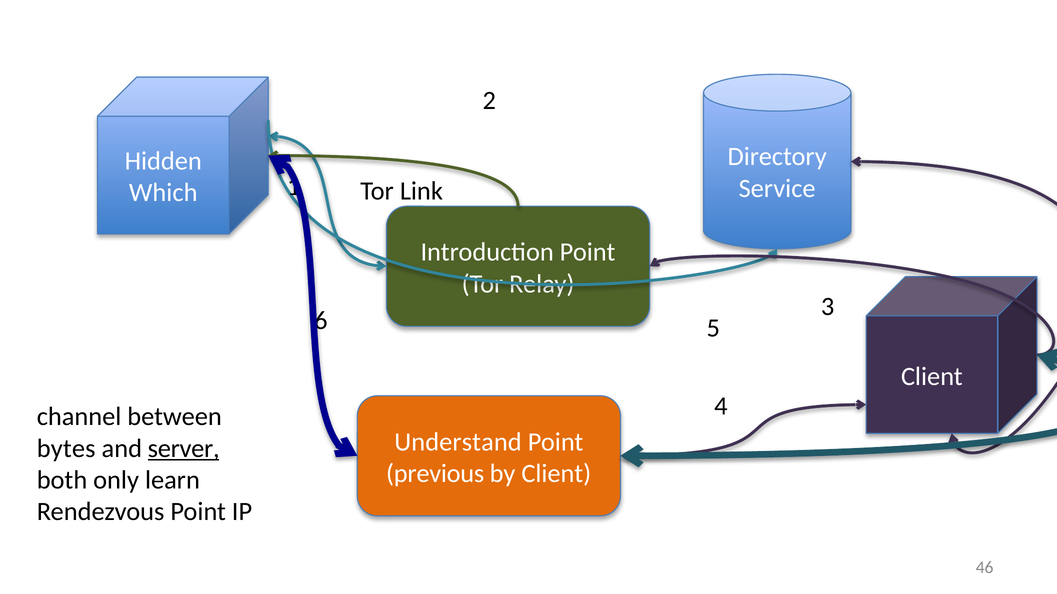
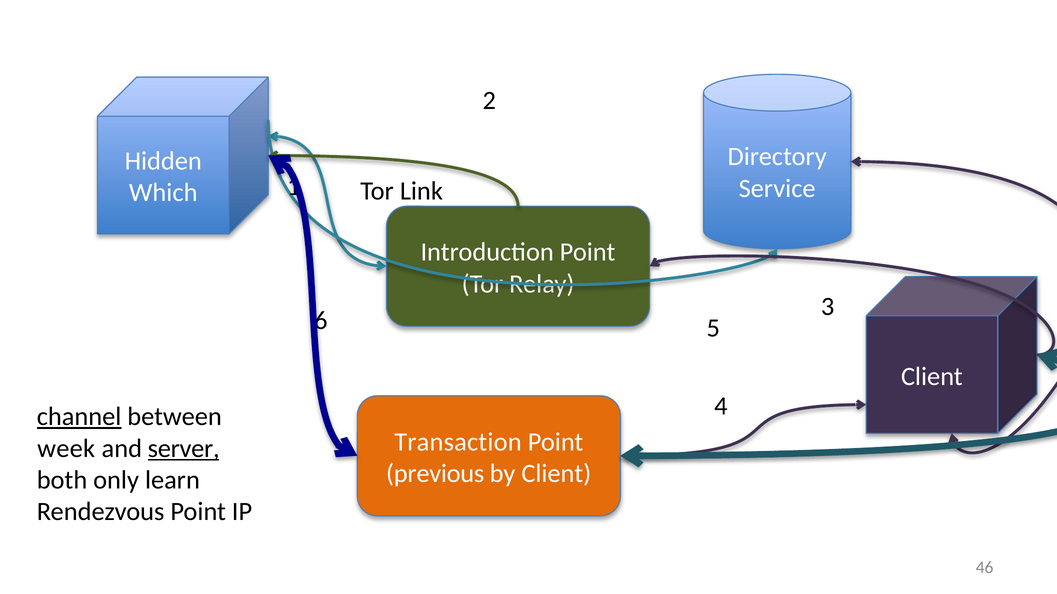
channel underline: none -> present
Understand: Understand -> Transaction
bytes: bytes -> week
